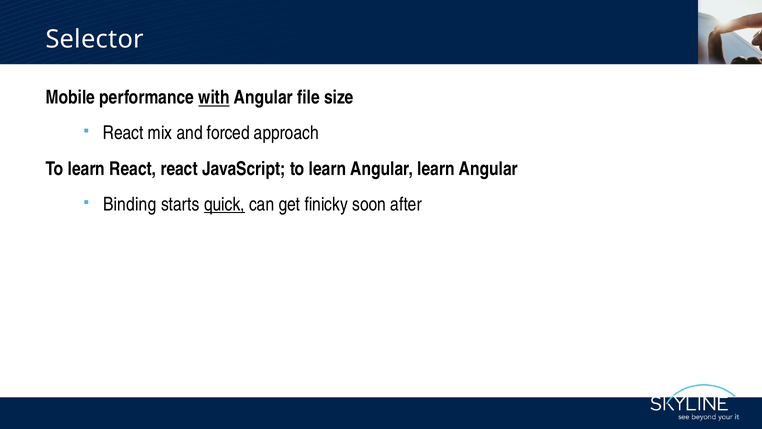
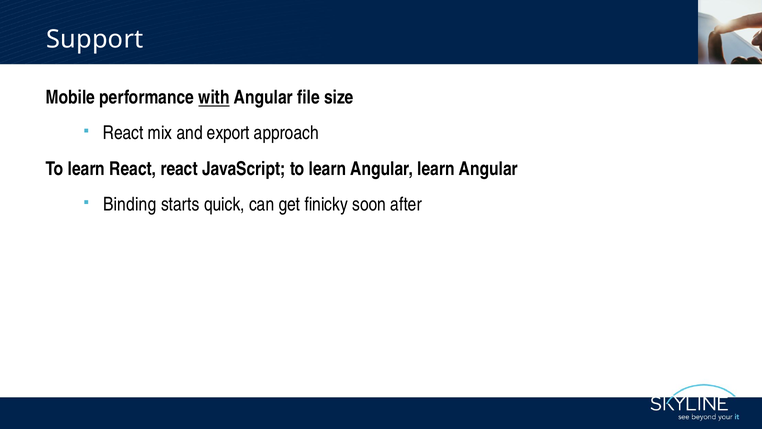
Selector: Selector -> Support
forced: forced -> export
quick underline: present -> none
